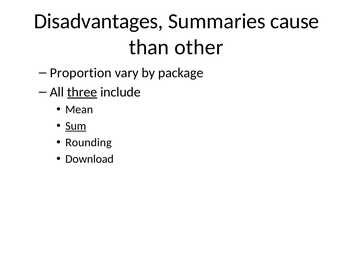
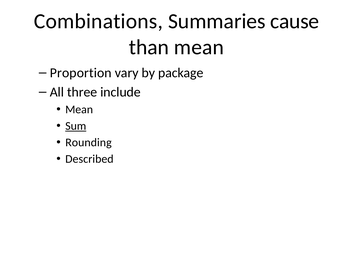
Disadvantages: Disadvantages -> Combinations
than other: other -> mean
three underline: present -> none
Download: Download -> Described
